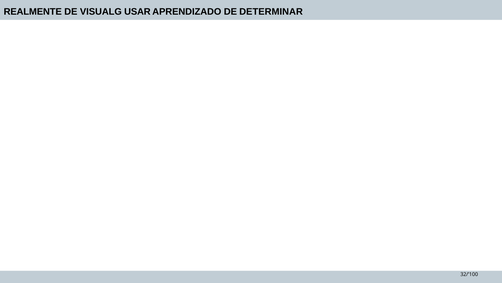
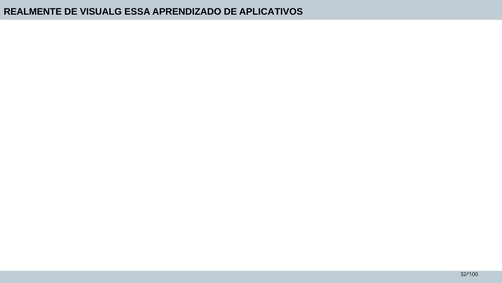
USAR: USAR -> ESSA
DETERMINAR: DETERMINAR -> APLICATIVOS
